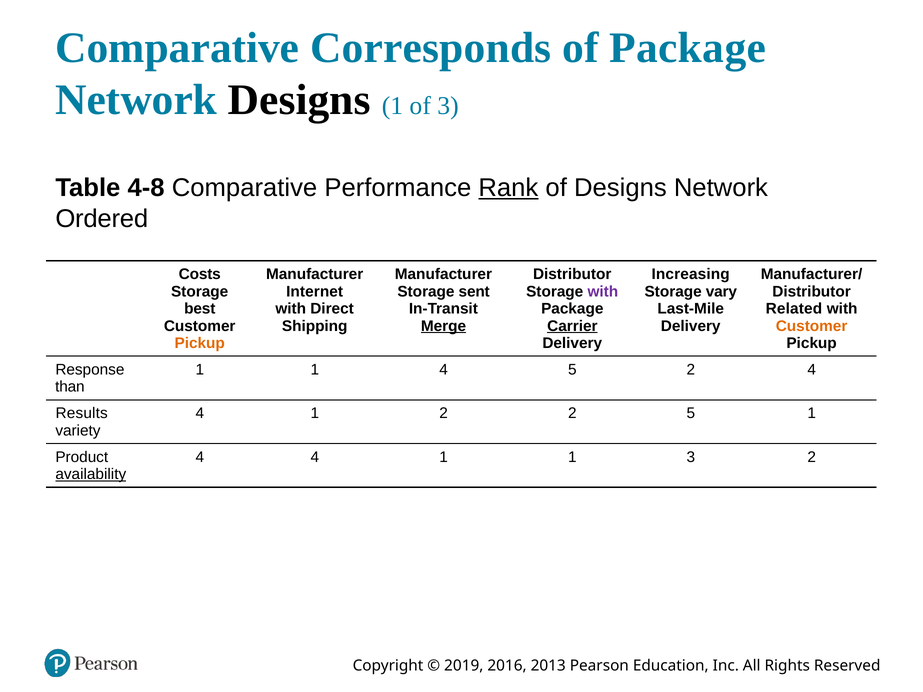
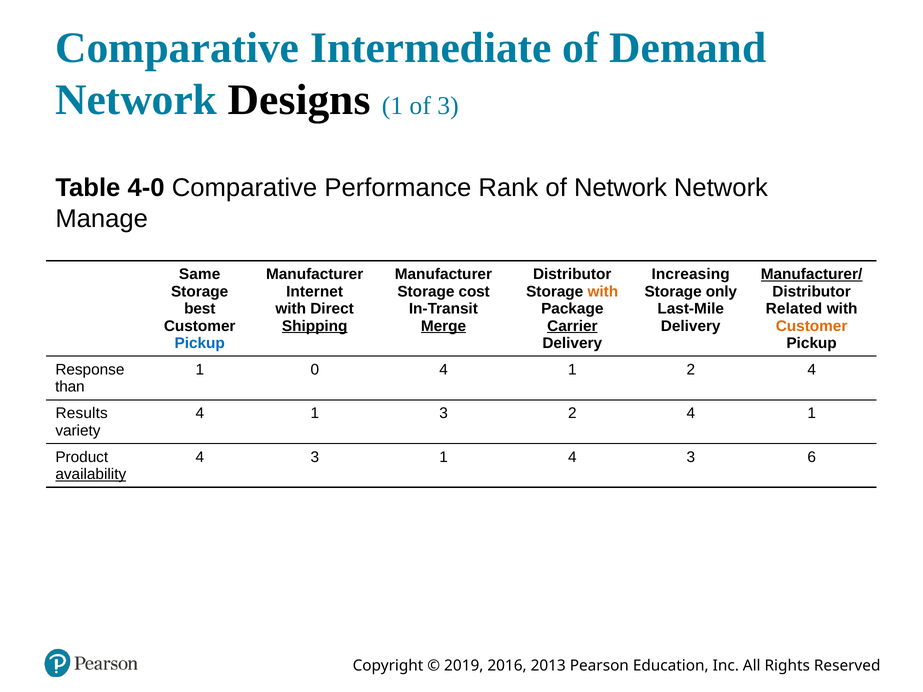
Corresponds: Corresponds -> Intermediate
of Package: Package -> Demand
4-8: 4-8 -> 4-0
Rank underline: present -> none
of Designs: Designs -> Network
Ordered: Ordered -> Manage
Costs: Costs -> Same
Manufacturer/ underline: none -> present
sent: sent -> cost
with at (603, 292) colour: purple -> orange
vary: vary -> only
Shipping underline: none -> present
Pickup at (200, 343) colour: orange -> blue
1 at (315, 370): 1 -> 0
5 at (572, 370): 5 -> 1
1 2: 2 -> 3
5 at (691, 414): 5 -> 4
4 at (315, 457): 4 -> 3
1 at (572, 457): 1 -> 4
3 2: 2 -> 6
